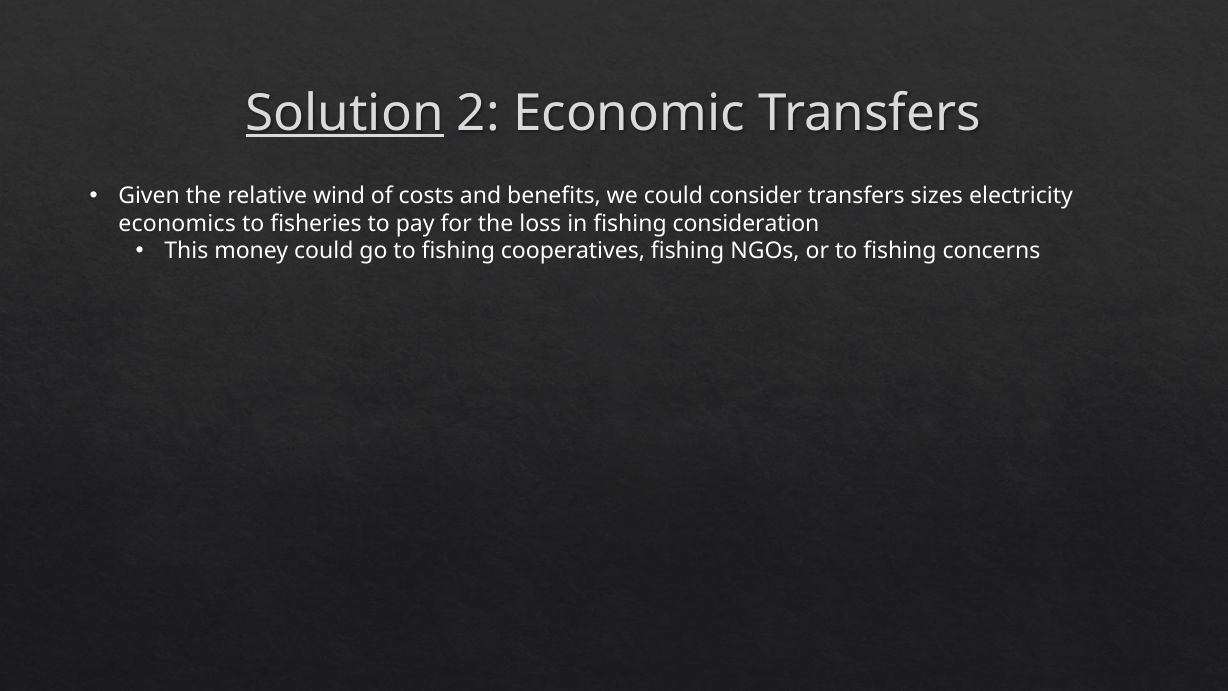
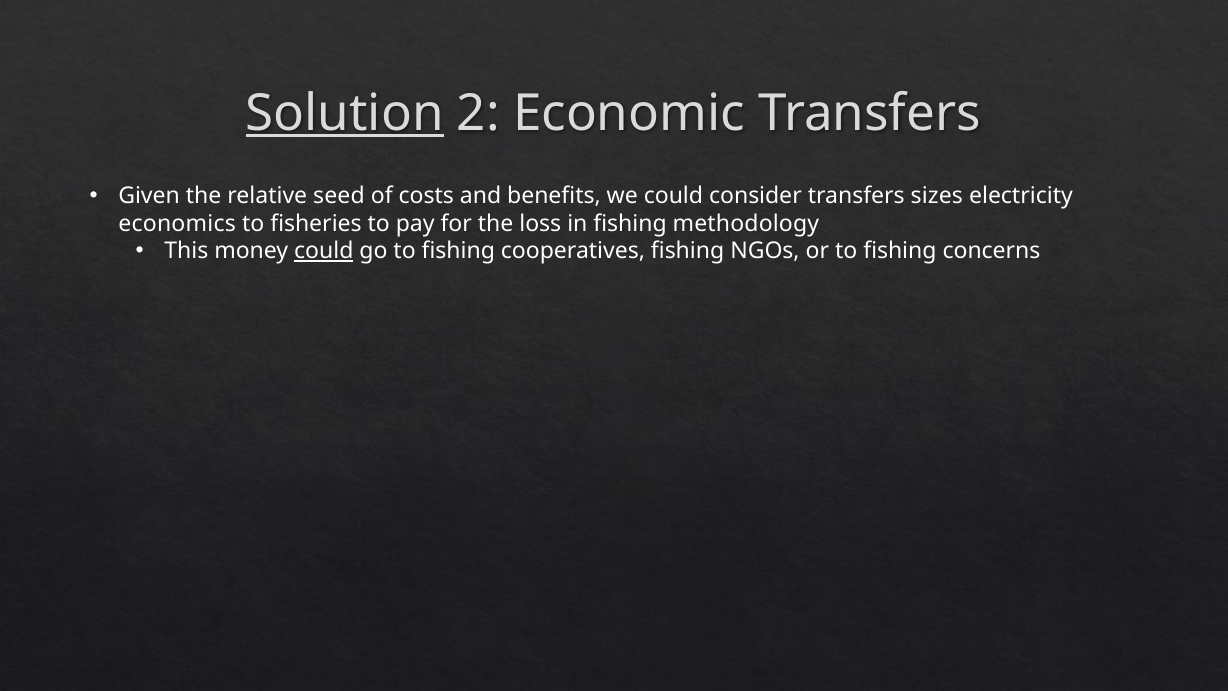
wind: wind -> seed
consideration: consideration -> methodology
could at (324, 251) underline: none -> present
